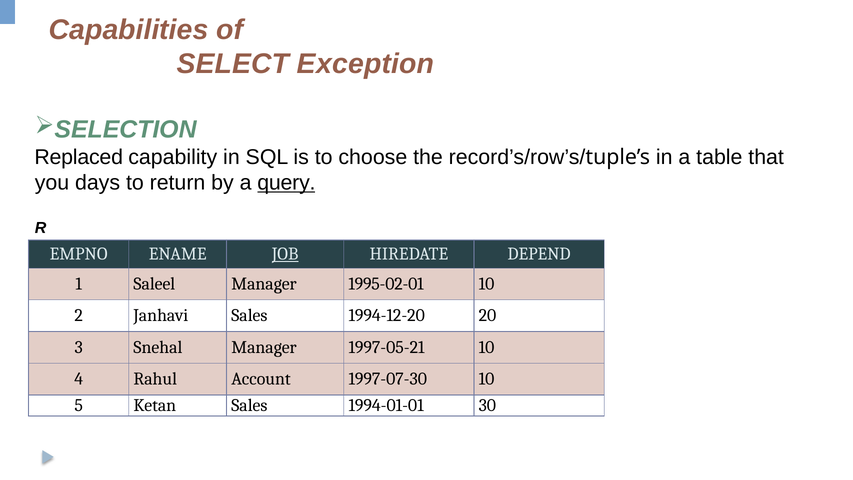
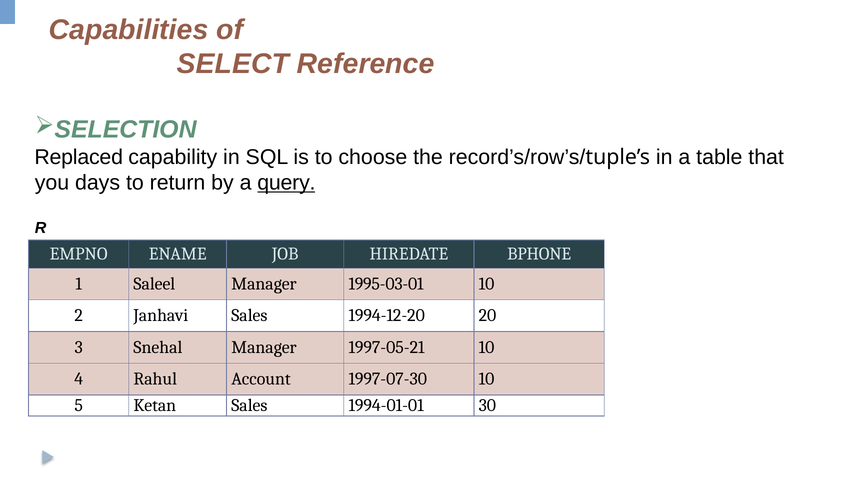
Exception: Exception -> Reference
JOB underline: present -> none
DEPEND: DEPEND -> BPHONE
1995-02-01: 1995-02-01 -> 1995-03-01
